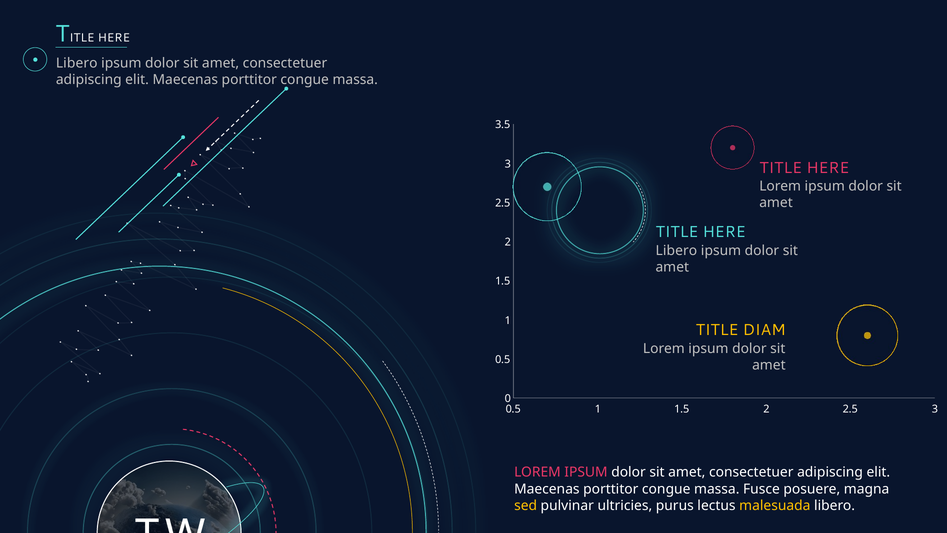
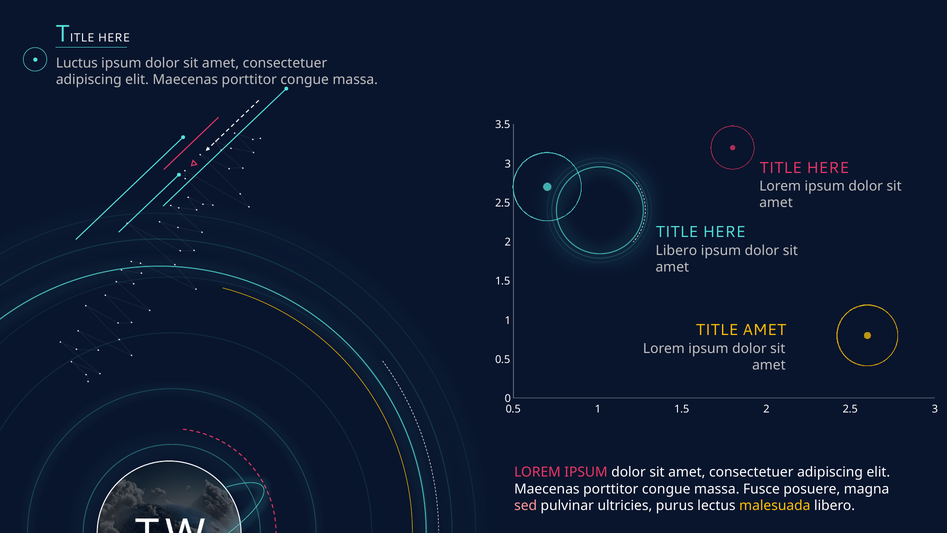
Libero at (77, 63): Libero -> Luctus
TITLE DIAM: DIAM -> AMET
sed colour: yellow -> pink
